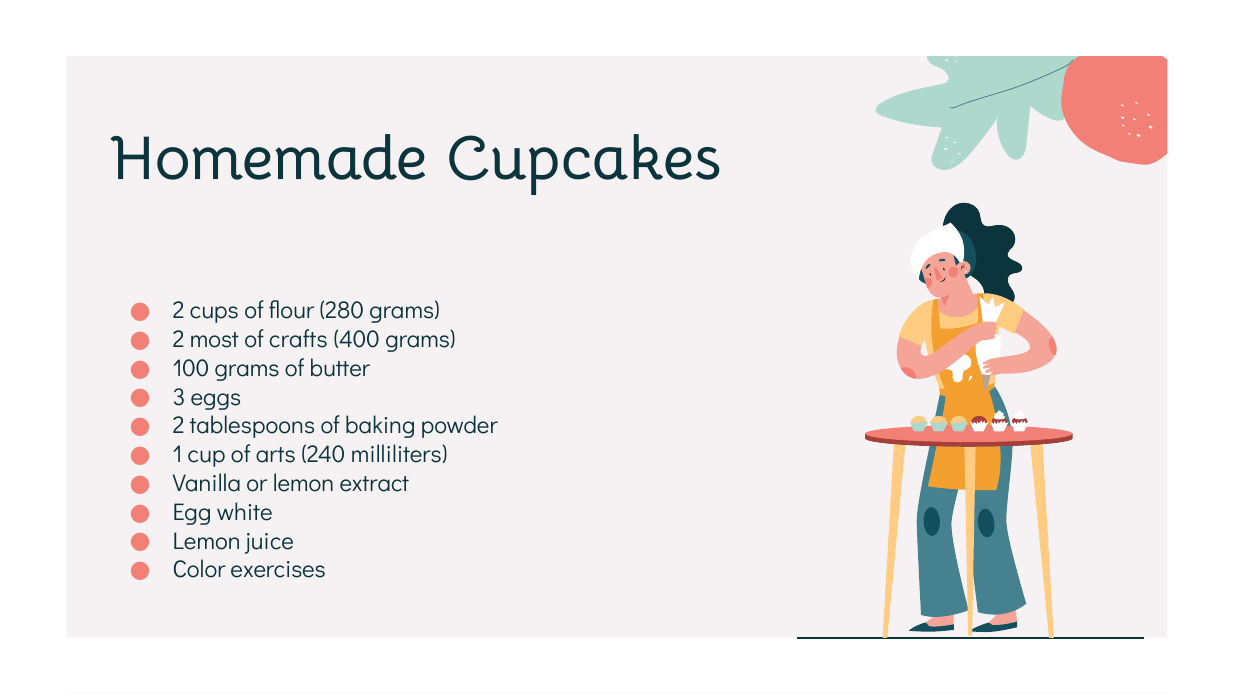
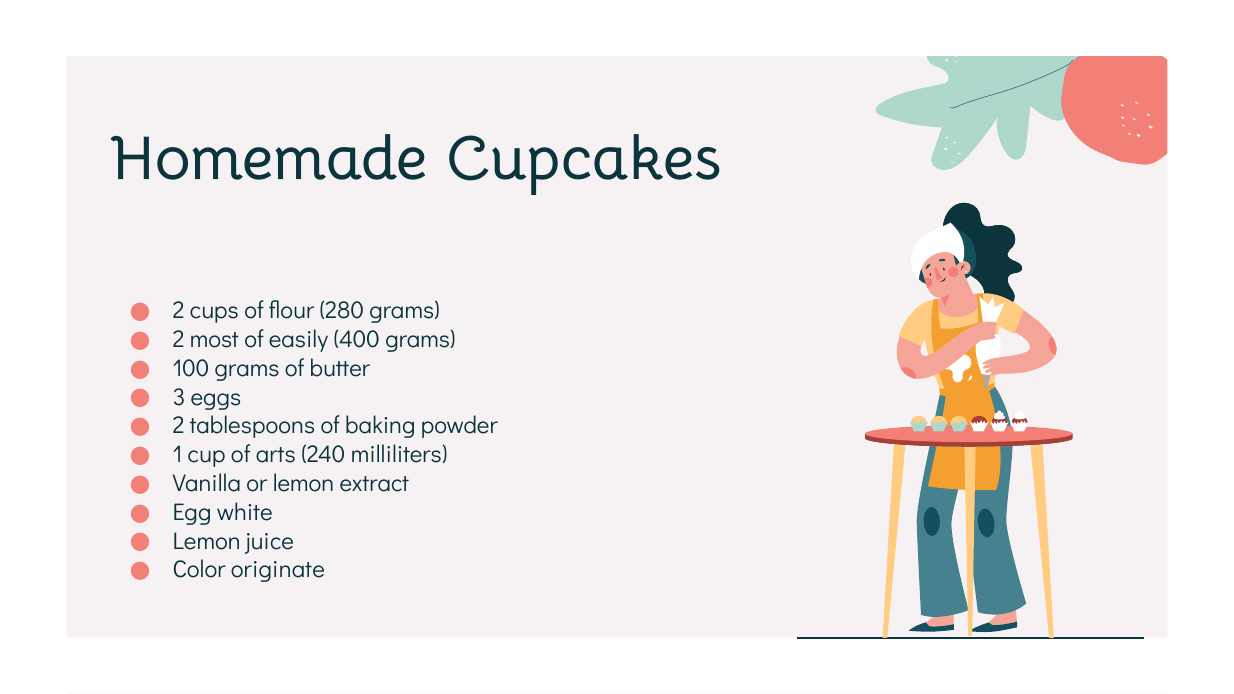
crafts: crafts -> easily
exercises: exercises -> originate
